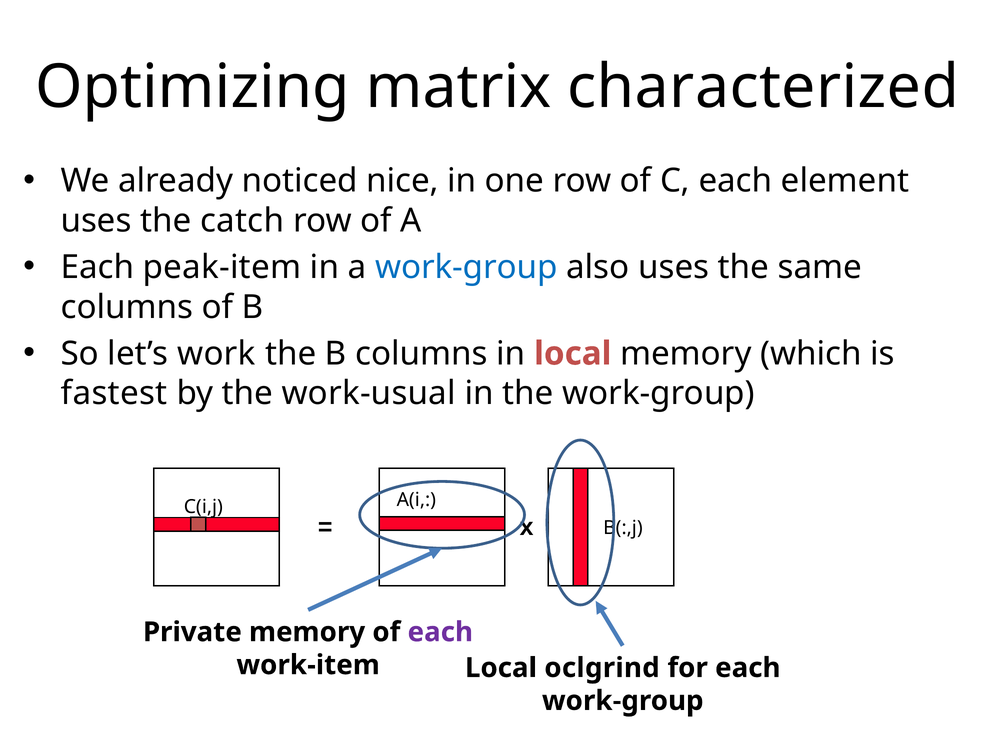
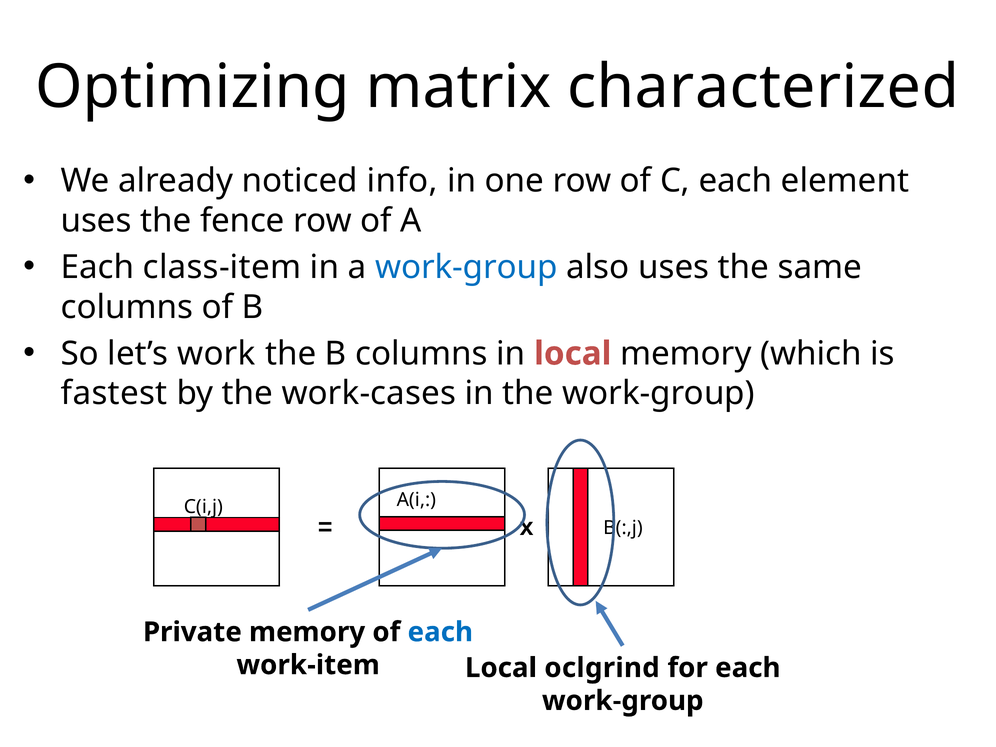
nice: nice -> info
catch: catch -> fence
peak-item: peak-item -> class-item
work-usual: work-usual -> work-cases
each at (440, 632) colour: purple -> blue
